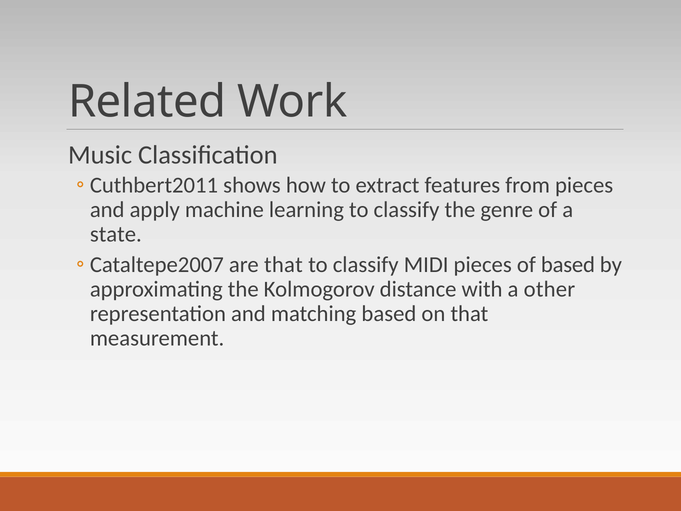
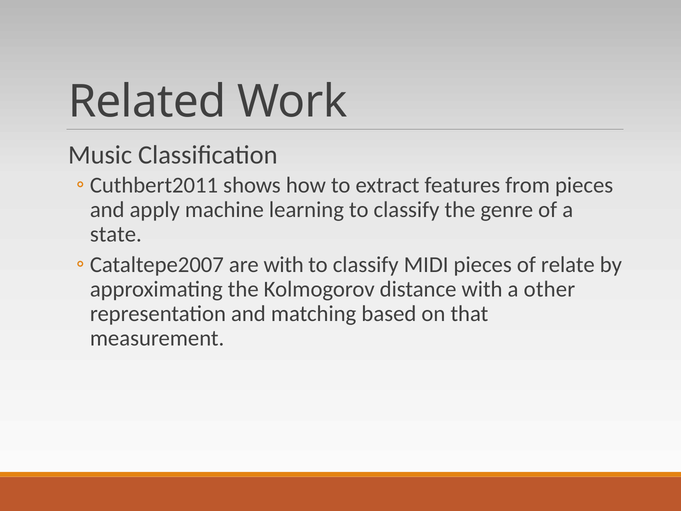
are that: that -> with
of based: based -> relate
